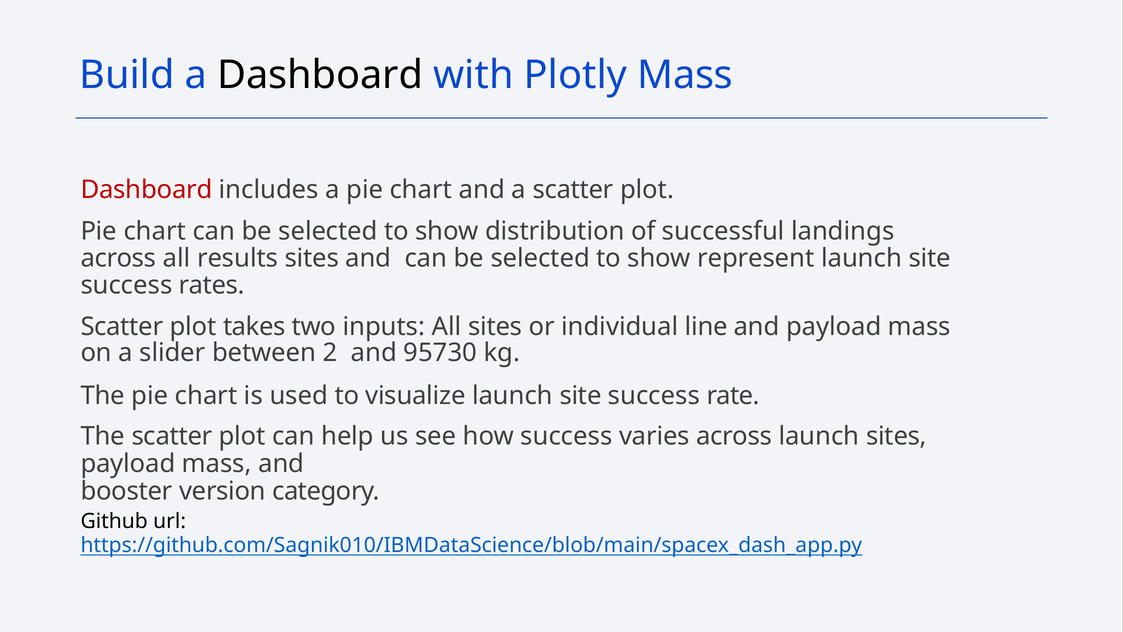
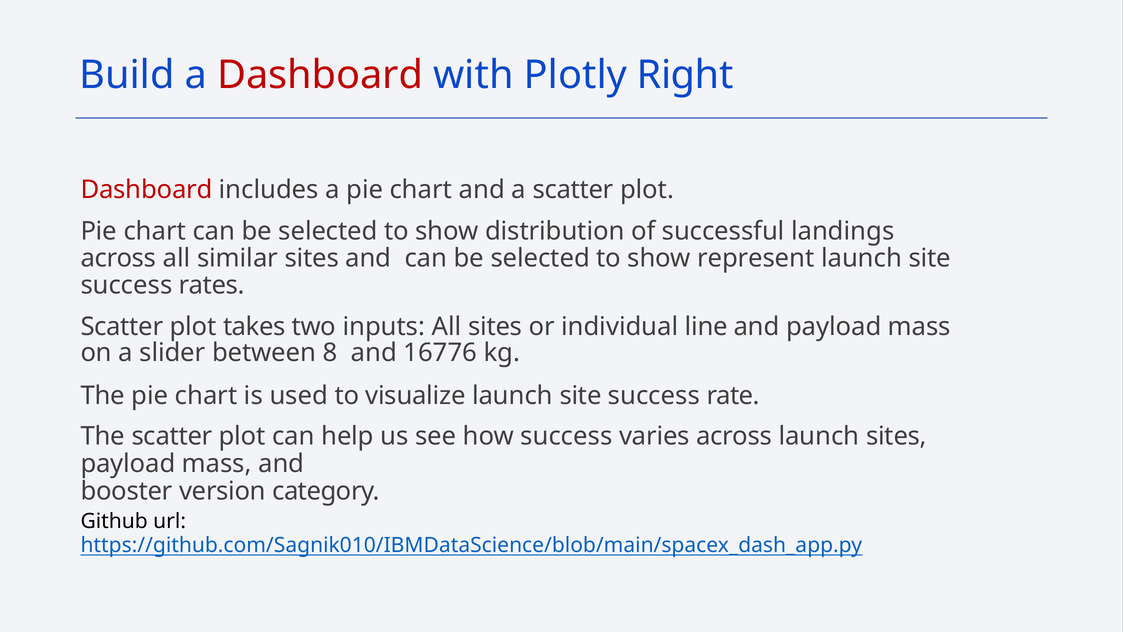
Dashboard at (320, 75) colour: black -> red
Plotly Mass: Mass -> Right
results: results -> similar
2: 2 -> 8
95730: 95730 -> 16776
